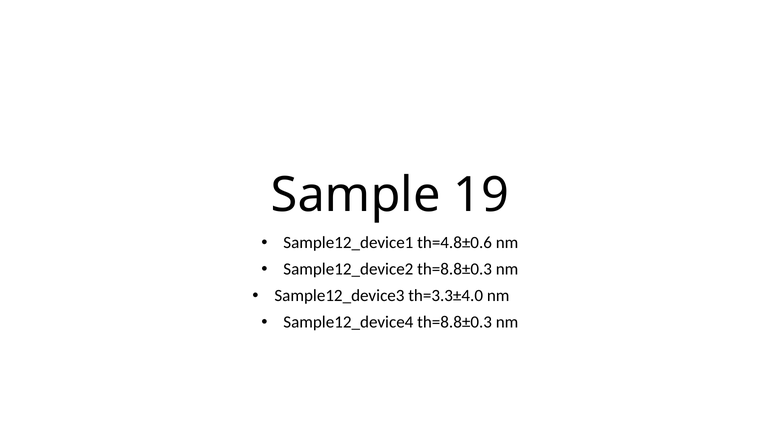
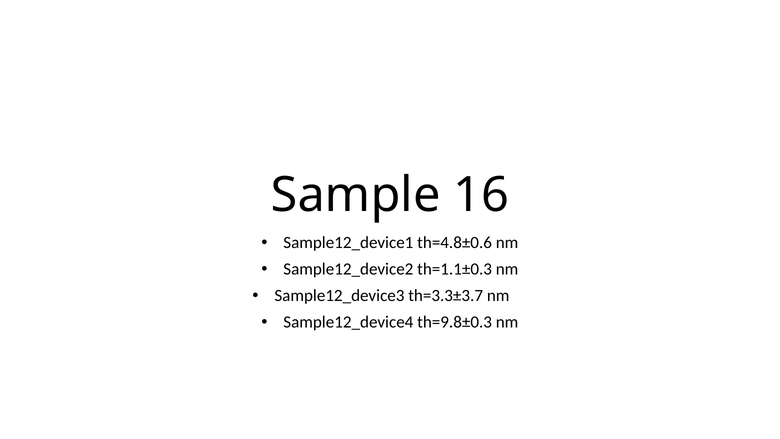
19: 19 -> 16
Sample12_device2 th=8.8±0.3: th=8.8±0.3 -> th=1.1±0.3
th=3.3±4.0: th=3.3±4.0 -> th=3.3±3.7
Sample12_device4 th=8.8±0.3: th=8.8±0.3 -> th=9.8±0.3
